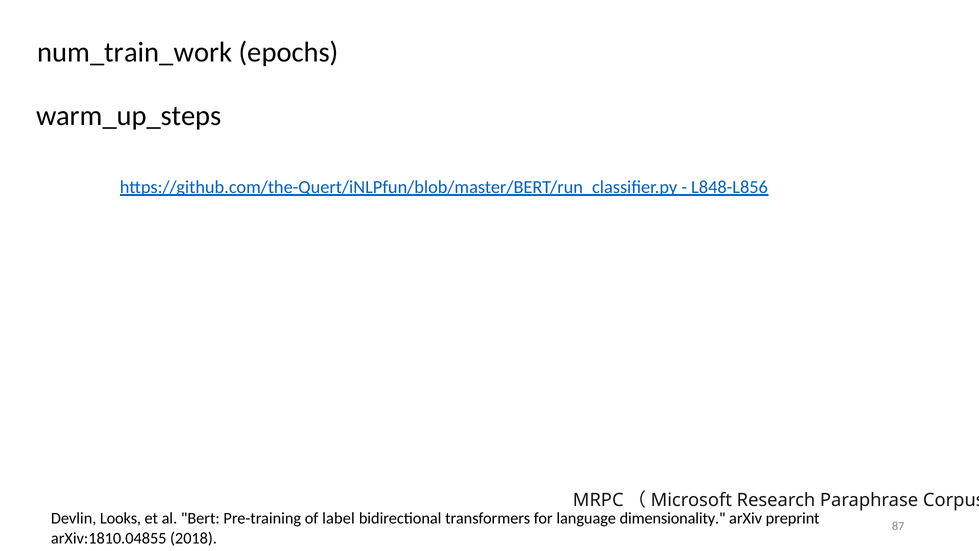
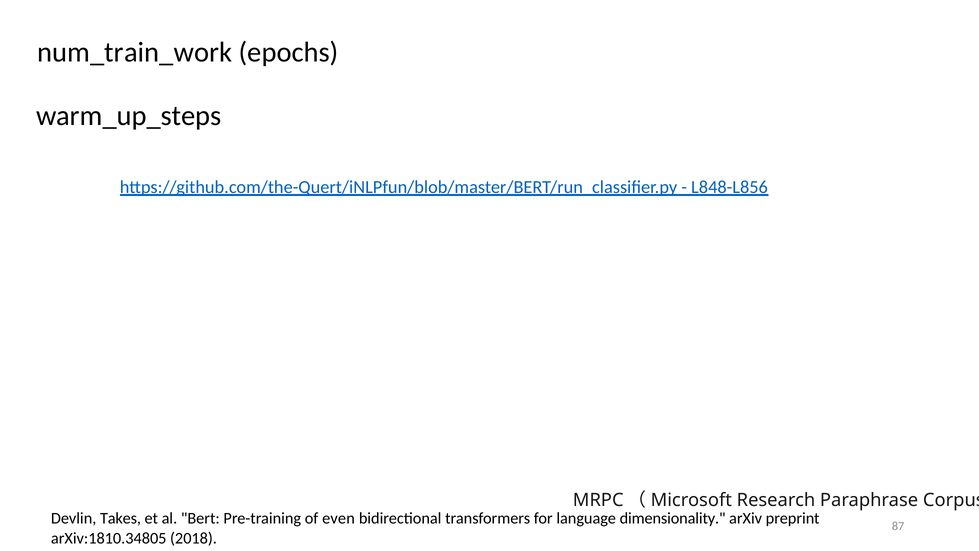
Looks: Looks -> Takes
label: label -> even
arXiv:1810.04855: arXiv:1810.04855 -> arXiv:1810.34805
